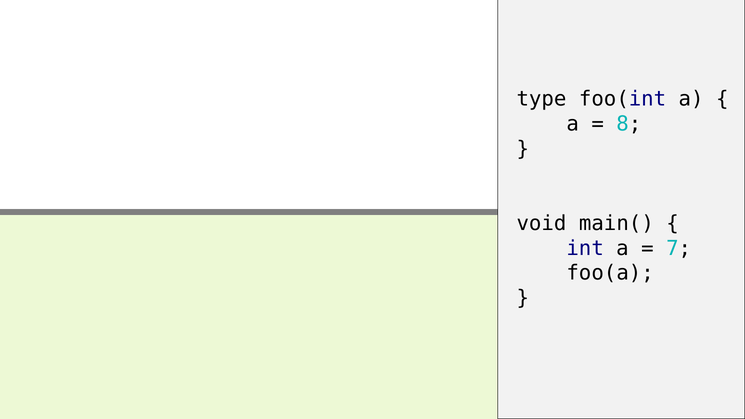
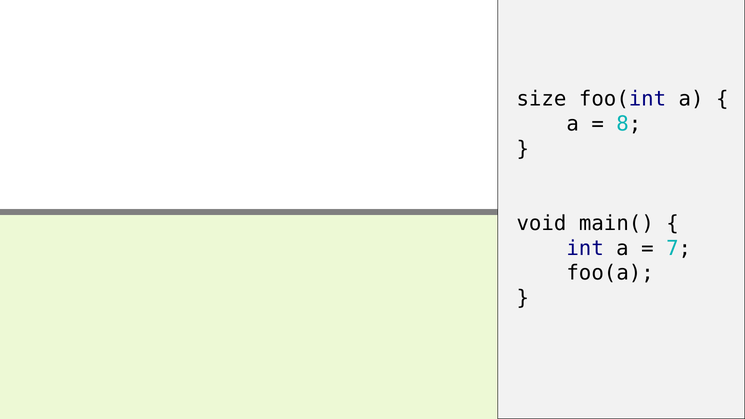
type: type -> size
